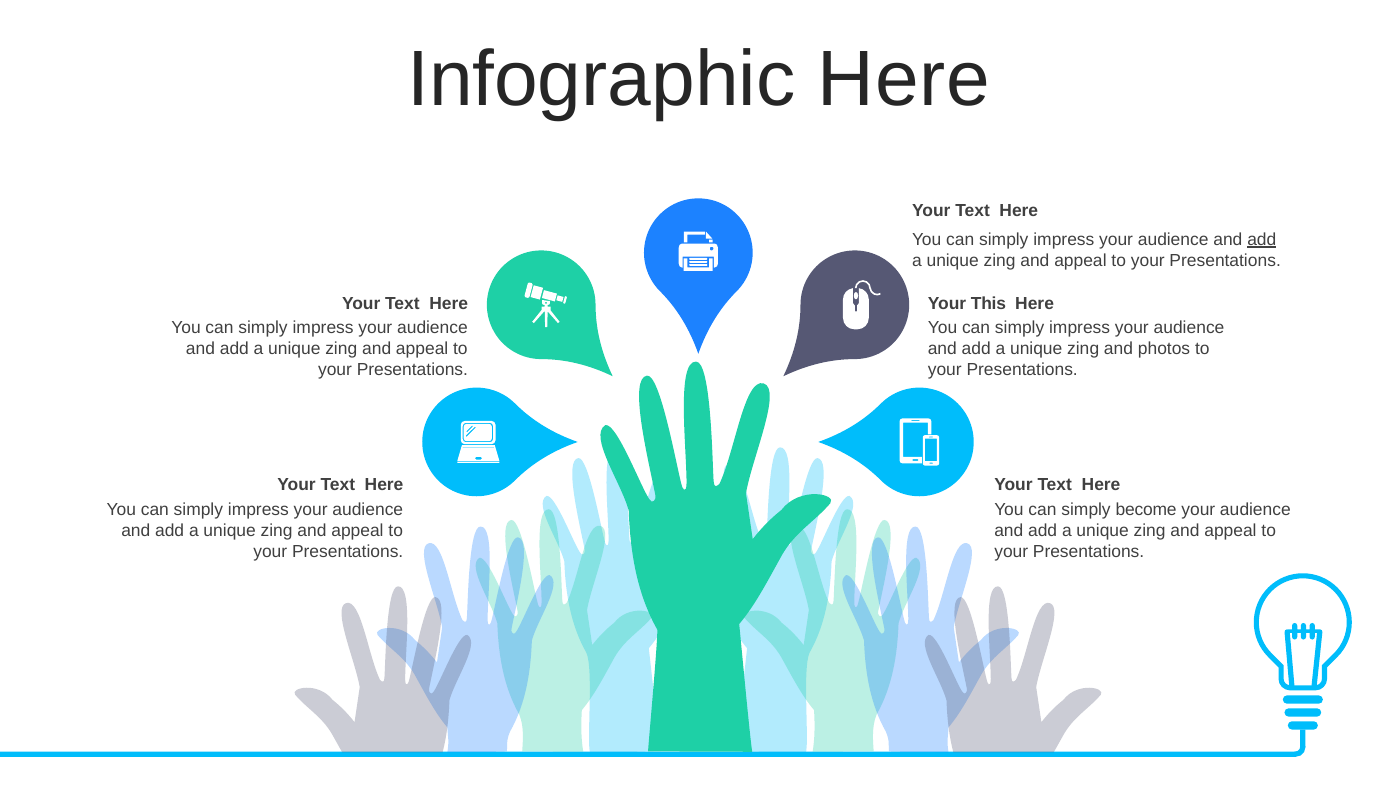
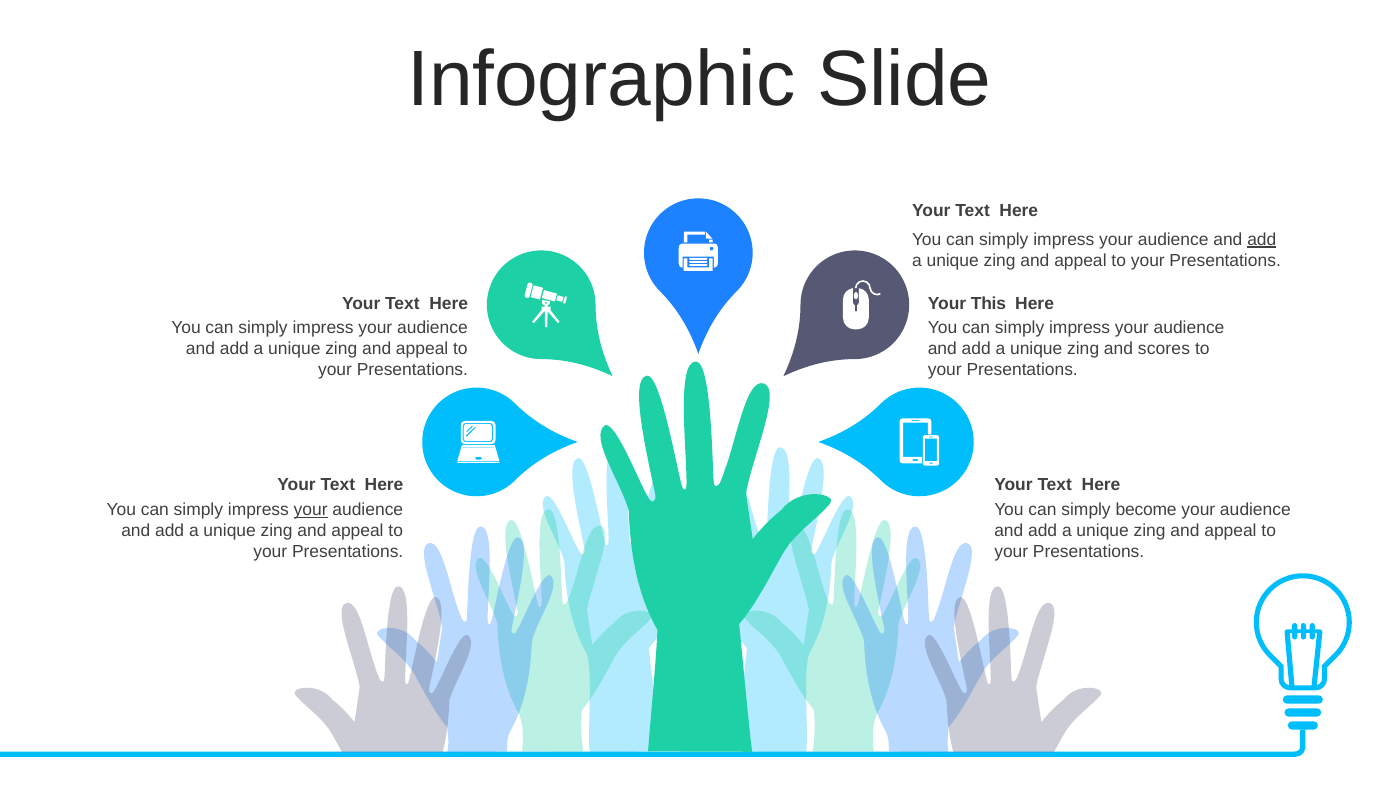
Infographic Here: Here -> Slide
photos: photos -> scores
your at (311, 510) underline: none -> present
